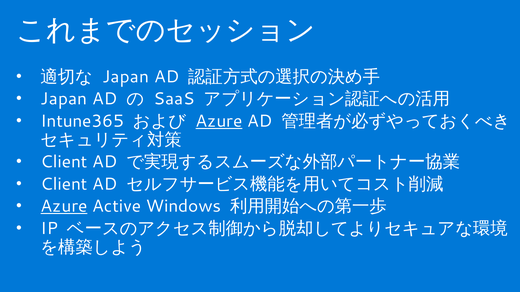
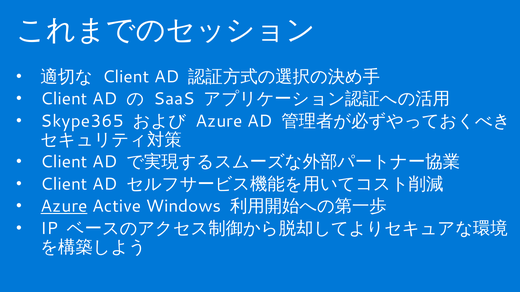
Japan at (126, 77): Japan -> Client
Japan at (64, 99): Japan -> Client
Intune365: Intune365 -> Skype365
Azure at (219, 121) underline: present -> none
